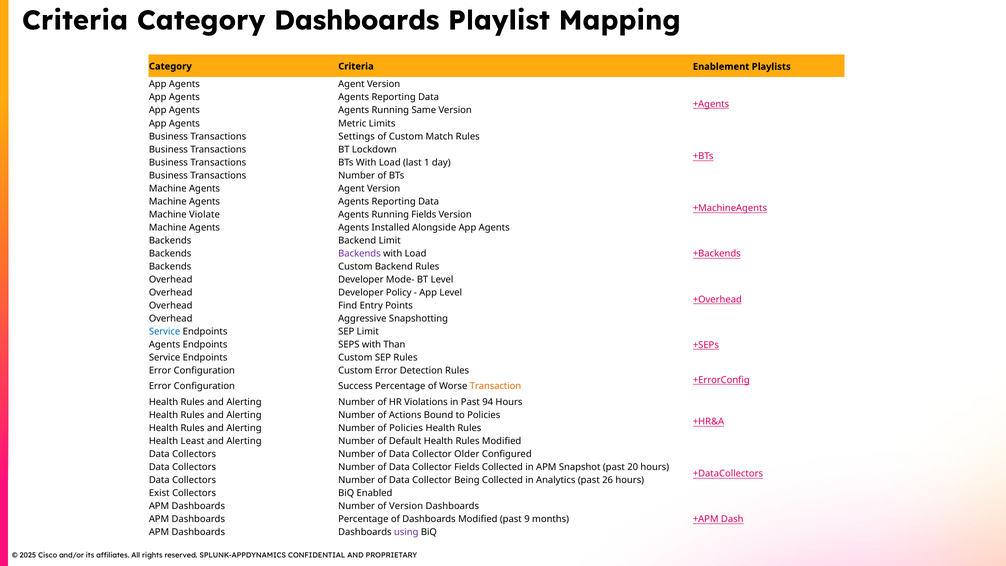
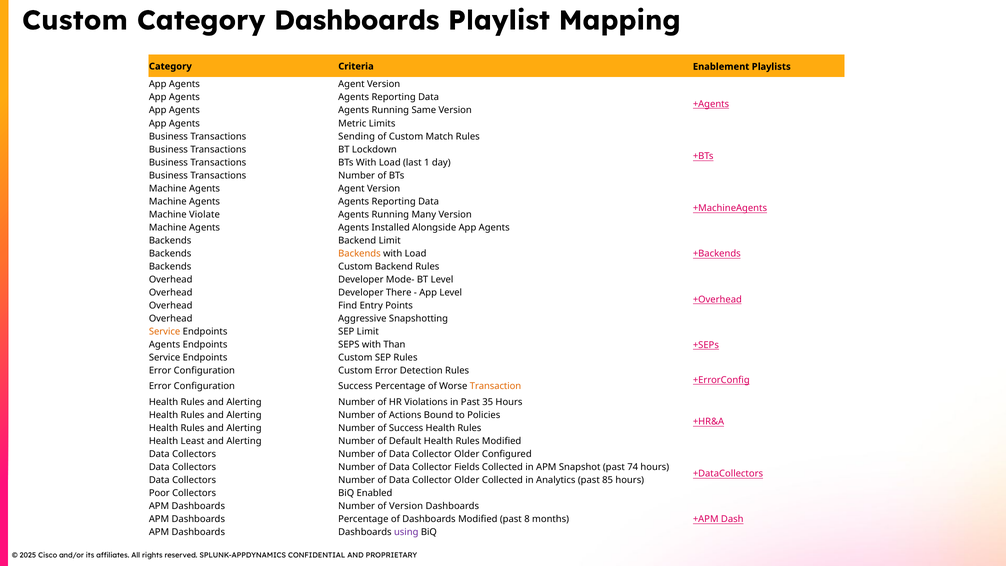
Criteria at (75, 21): Criteria -> Custom
Settings: Settings -> Sending
Running Fields: Fields -> Many
Backends at (359, 253) colour: purple -> orange
Policy: Policy -> There
Service at (165, 332) colour: blue -> orange
94: 94 -> 35
of Policies: Policies -> Success
20: 20 -> 74
Being at (467, 480): Being -> Older
26: 26 -> 85
Exist: Exist -> Poor
9: 9 -> 8
